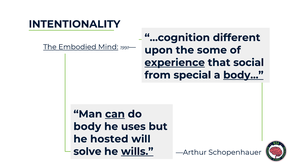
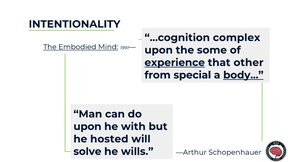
different: different -> complex
social: social -> other
can underline: present -> none
body at (87, 127): body -> upon
uses: uses -> with
wills underline: present -> none
